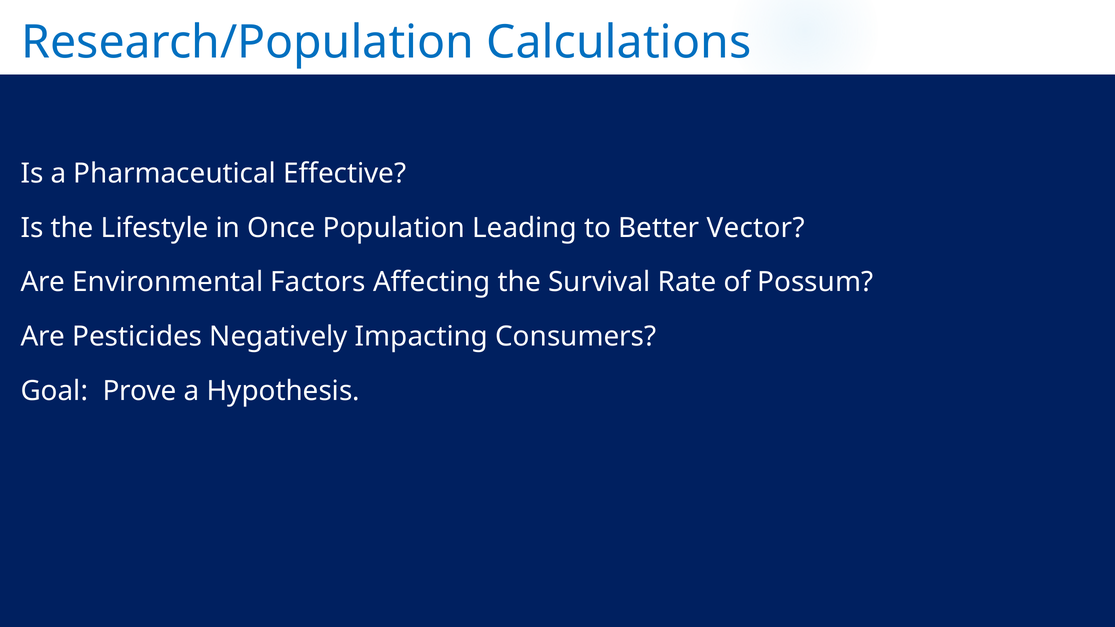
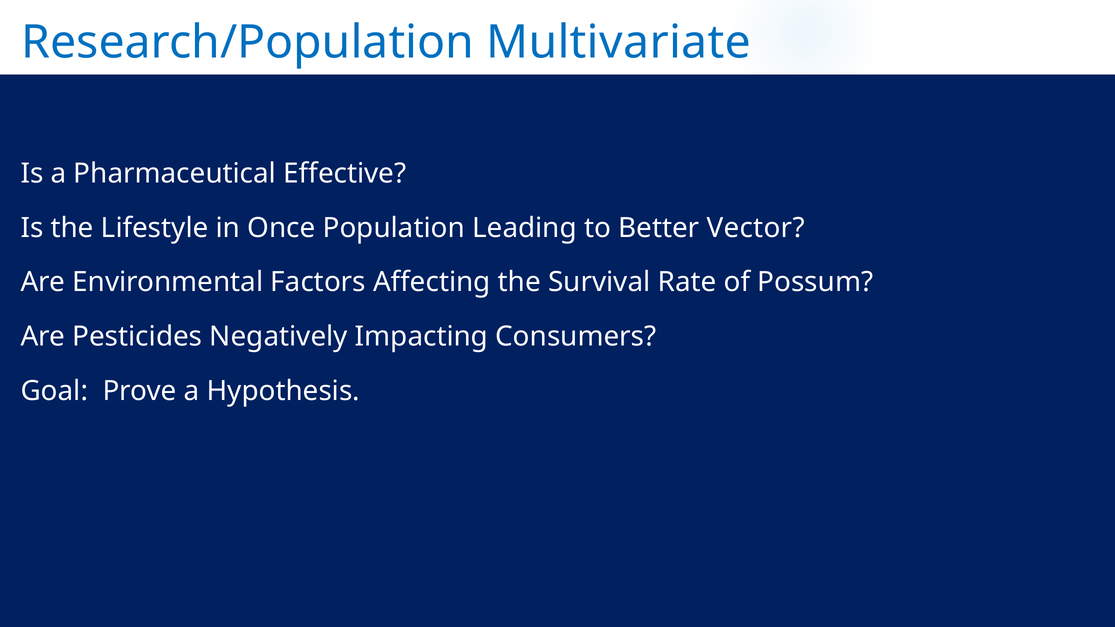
Calculations: Calculations -> Multivariate
